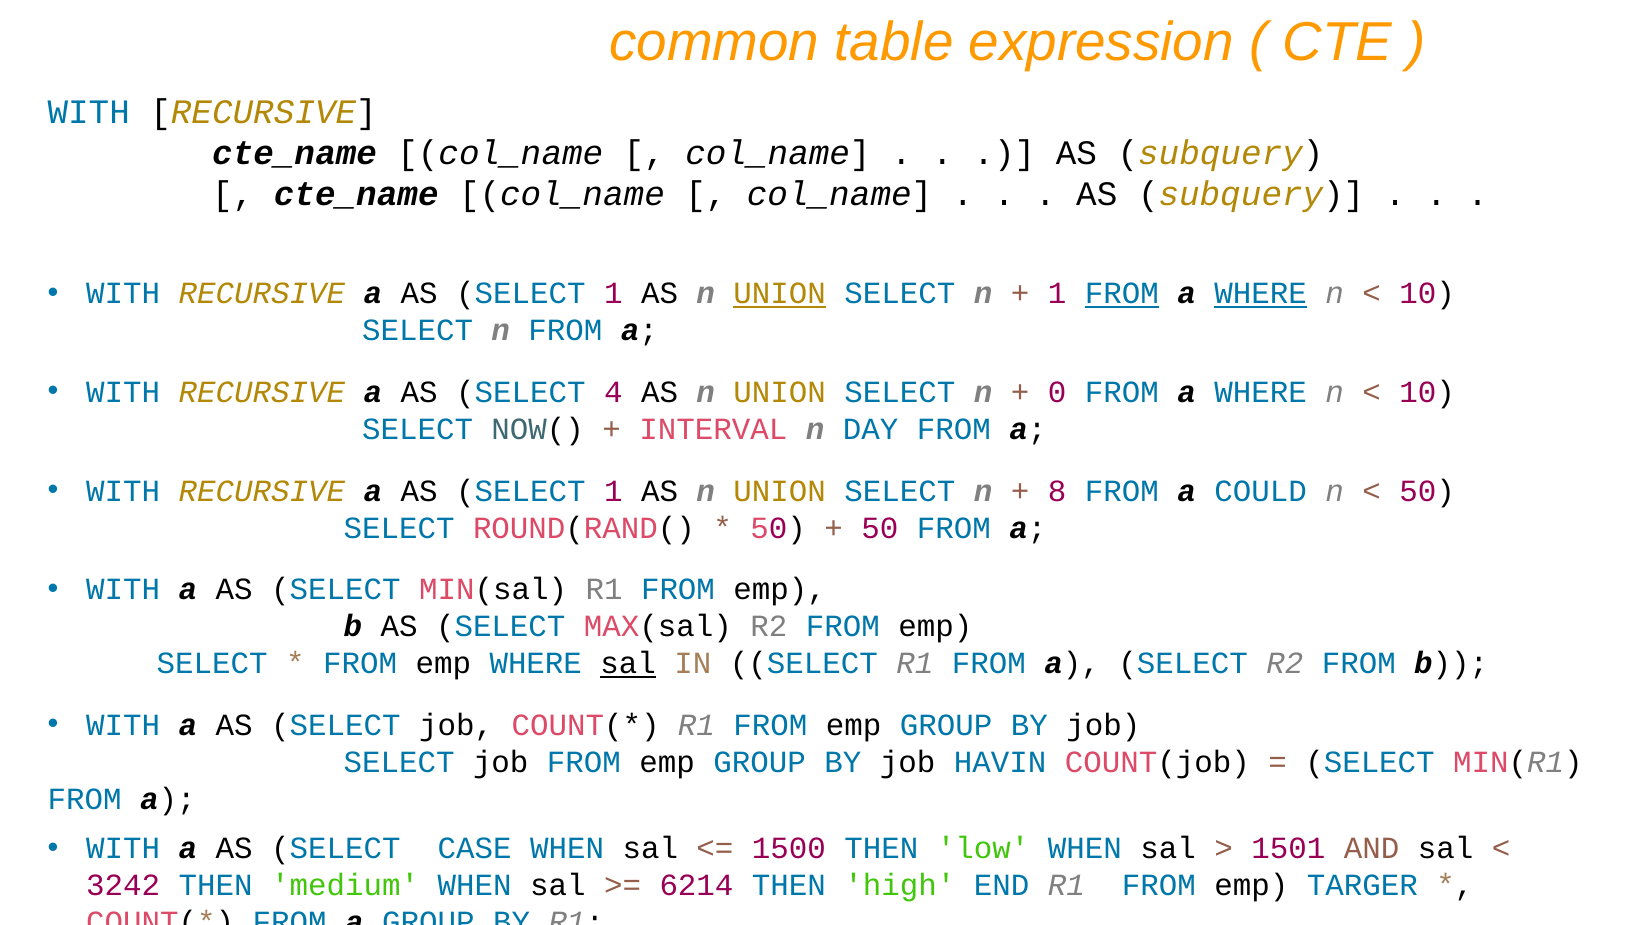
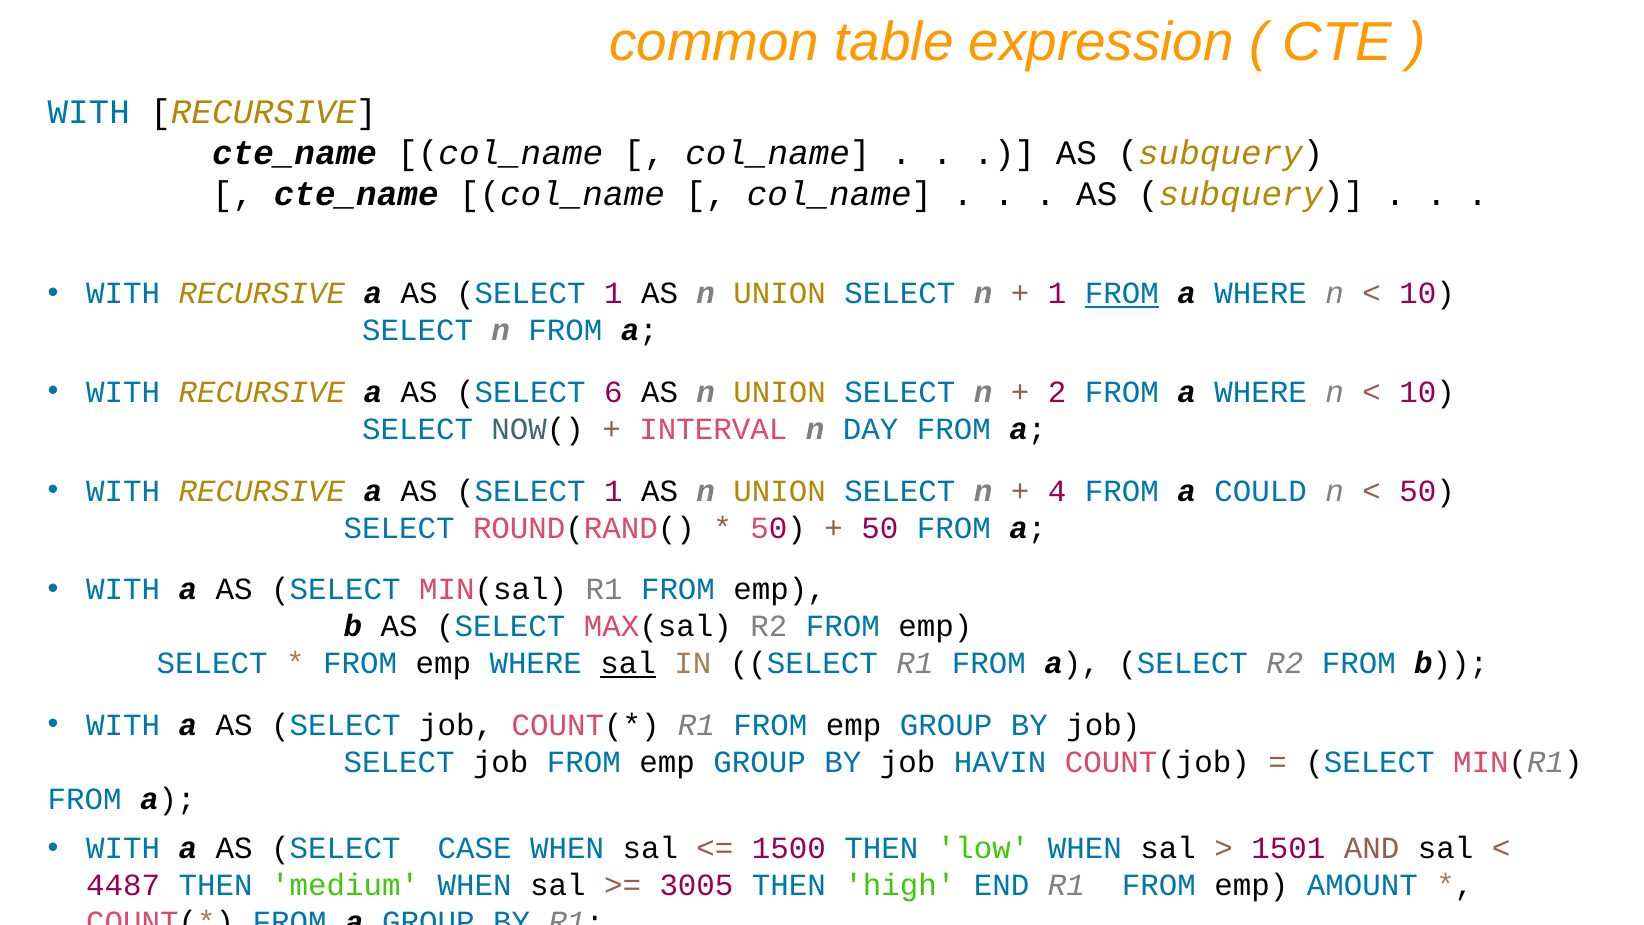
UNION at (780, 294) underline: present -> none
WHERE at (1261, 294) underline: present -> none
4: 4 -> 6
0: 0 -> 2
8: 8 -> 4
3242: 3242 -> 4487
6214: 6214 -> 3005
TARGER: TARGER -> AMOUNT
